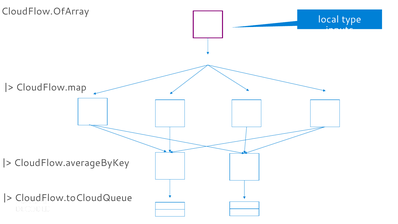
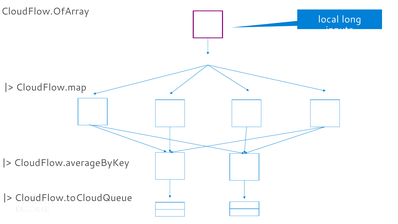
type: type -> long
